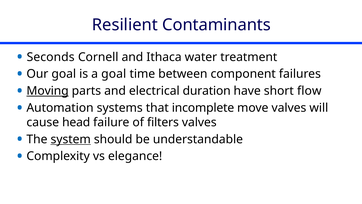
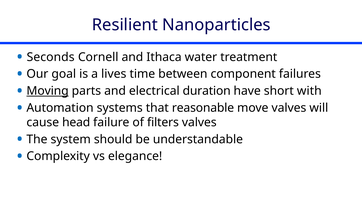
Contaminants: Contaminants -> Nanoparticles
a goal: goal -> lives
flow: flow -> with
incomplete: incomplete -> reasonable
system underline: present -> none
